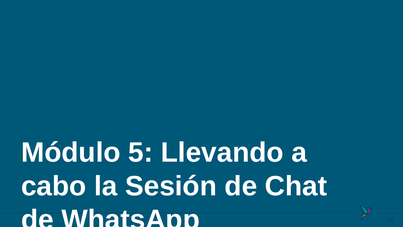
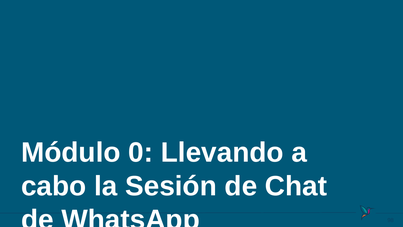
5: 5 -> 0
